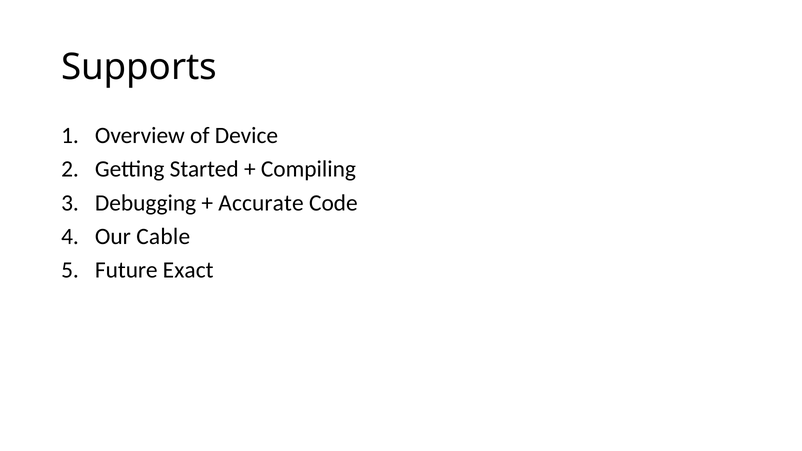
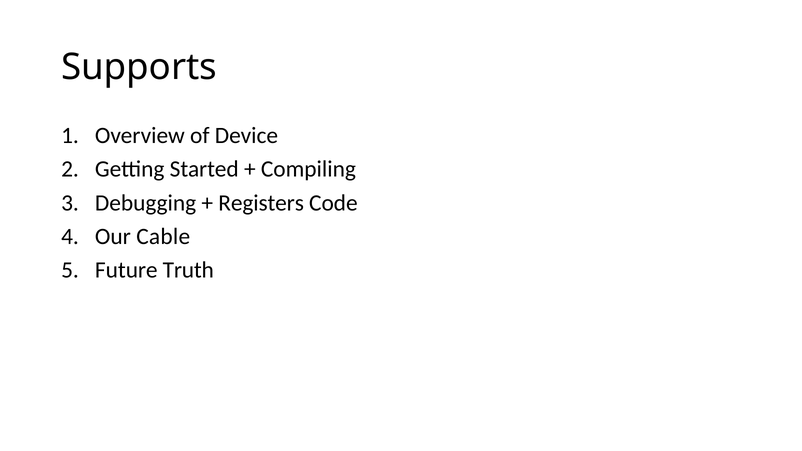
Accurate: Accurate -> Registers
Exact: Exact -> Truth
